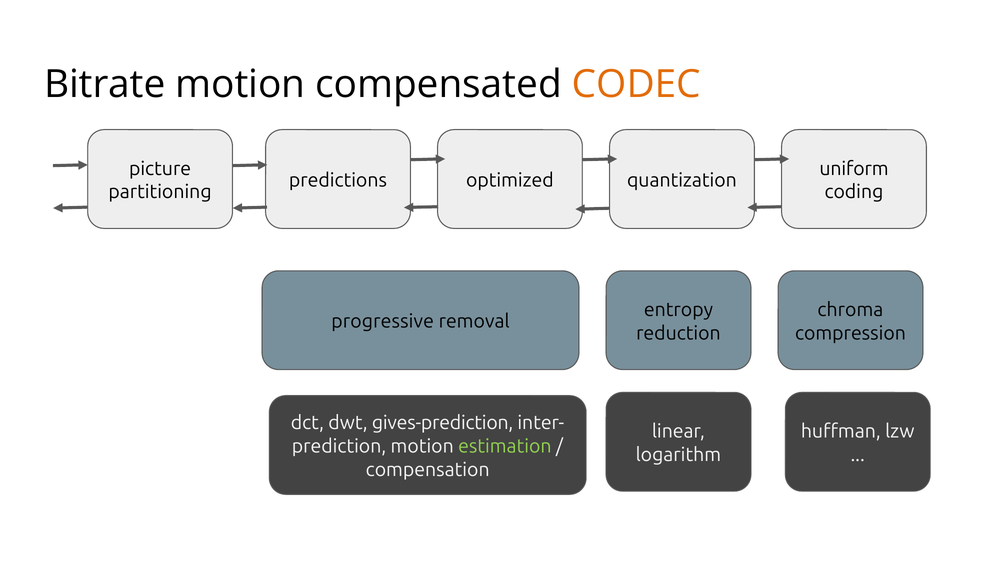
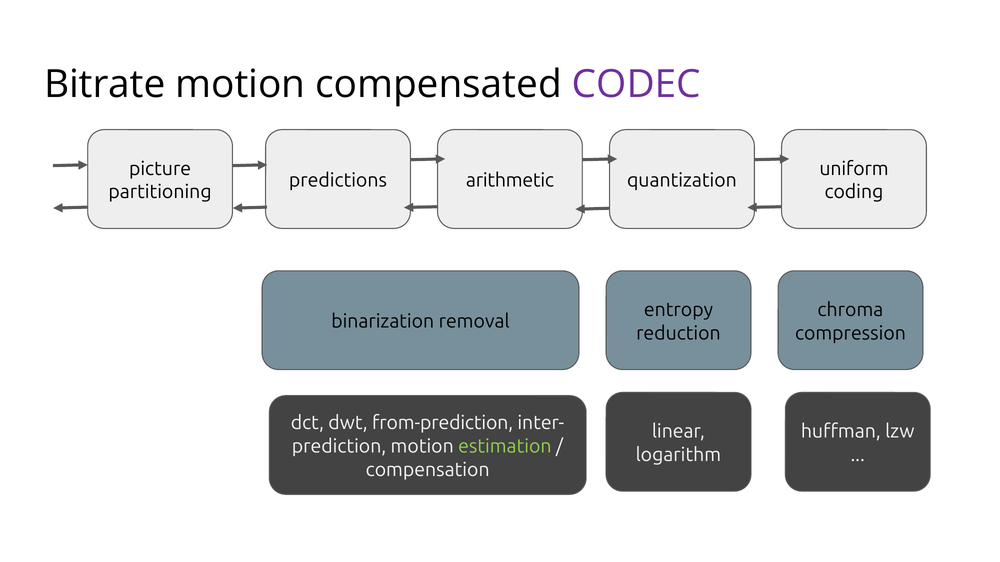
CODEC colour: orange -> purple
optimized: optimized -> arithmetic
progressive: progressive -> binarization
gives-prediction: gives-prediction -> from-prediction
